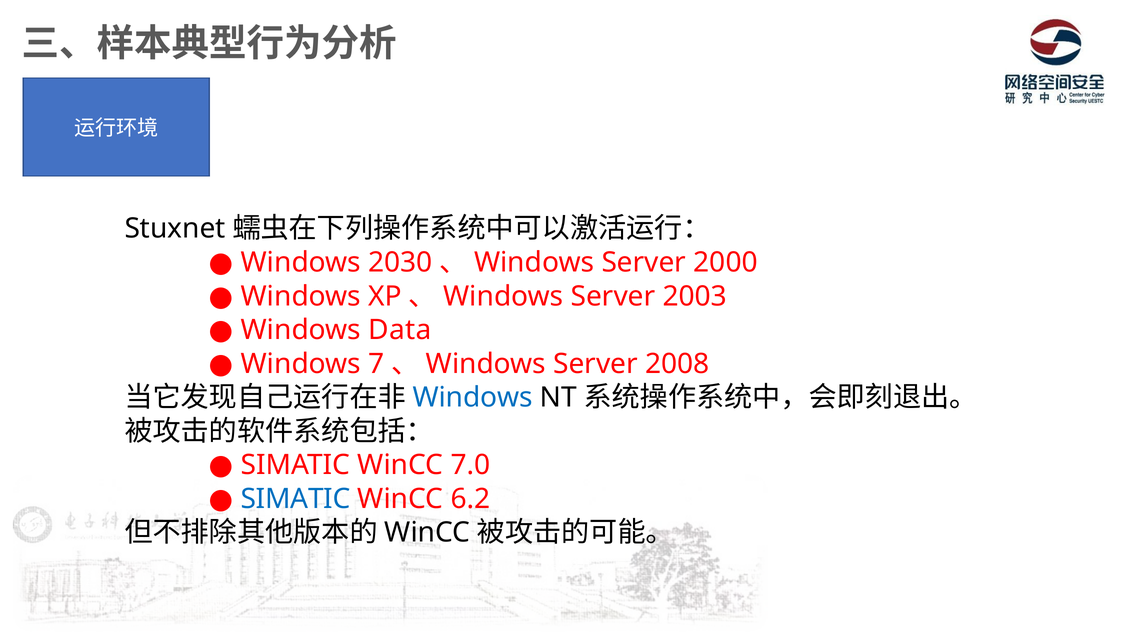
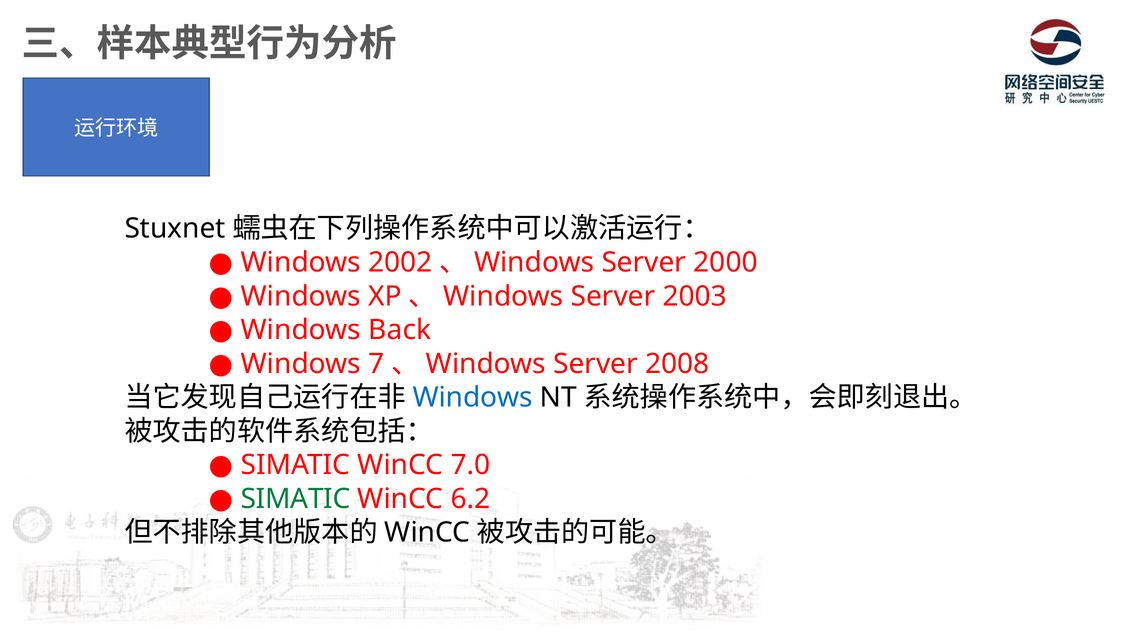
2030: 2030 -> 2002
Data: Data -> Back
SIMATIC at (296, 499) colour: blue -> green
